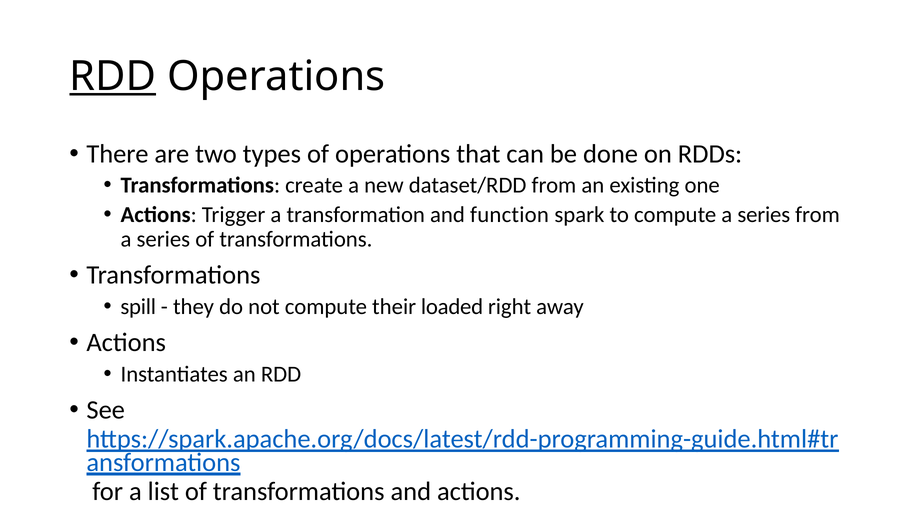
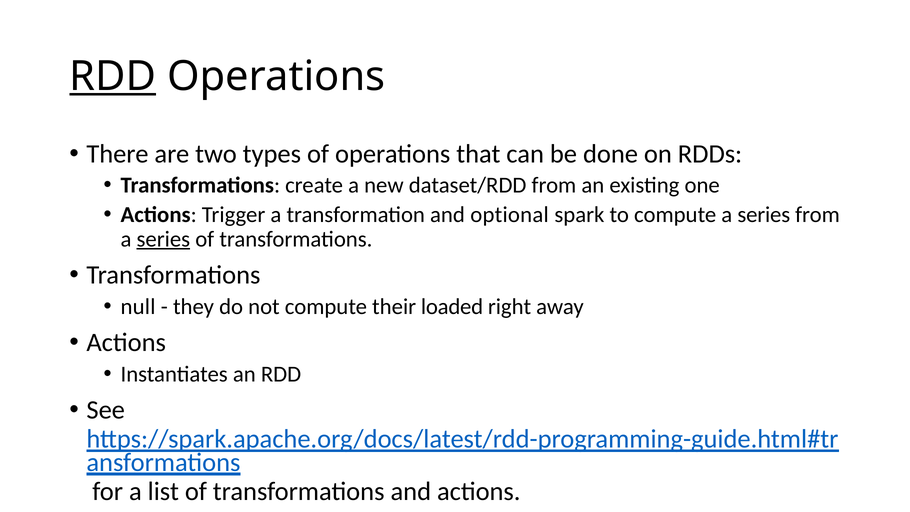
function: function -> optional
series at (163, 239) underline: none -> present
spill: spill -> null
